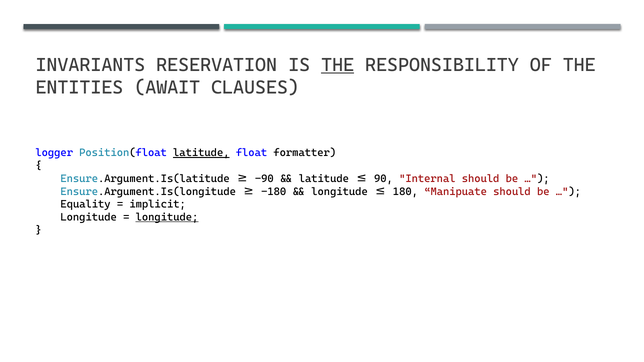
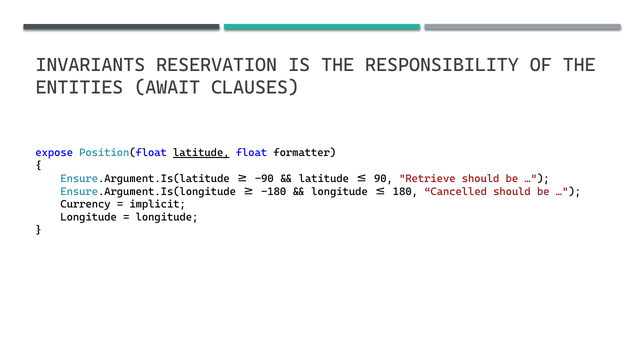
THE at (338, 65) underline: present -> none
logger: logger -> expose
Internal: Internal -> Retrieve
Manipuate: Manipuate -> Cancelled
Equality: Equality -> Currency
longitude at (167, 217) underline: present -> none
